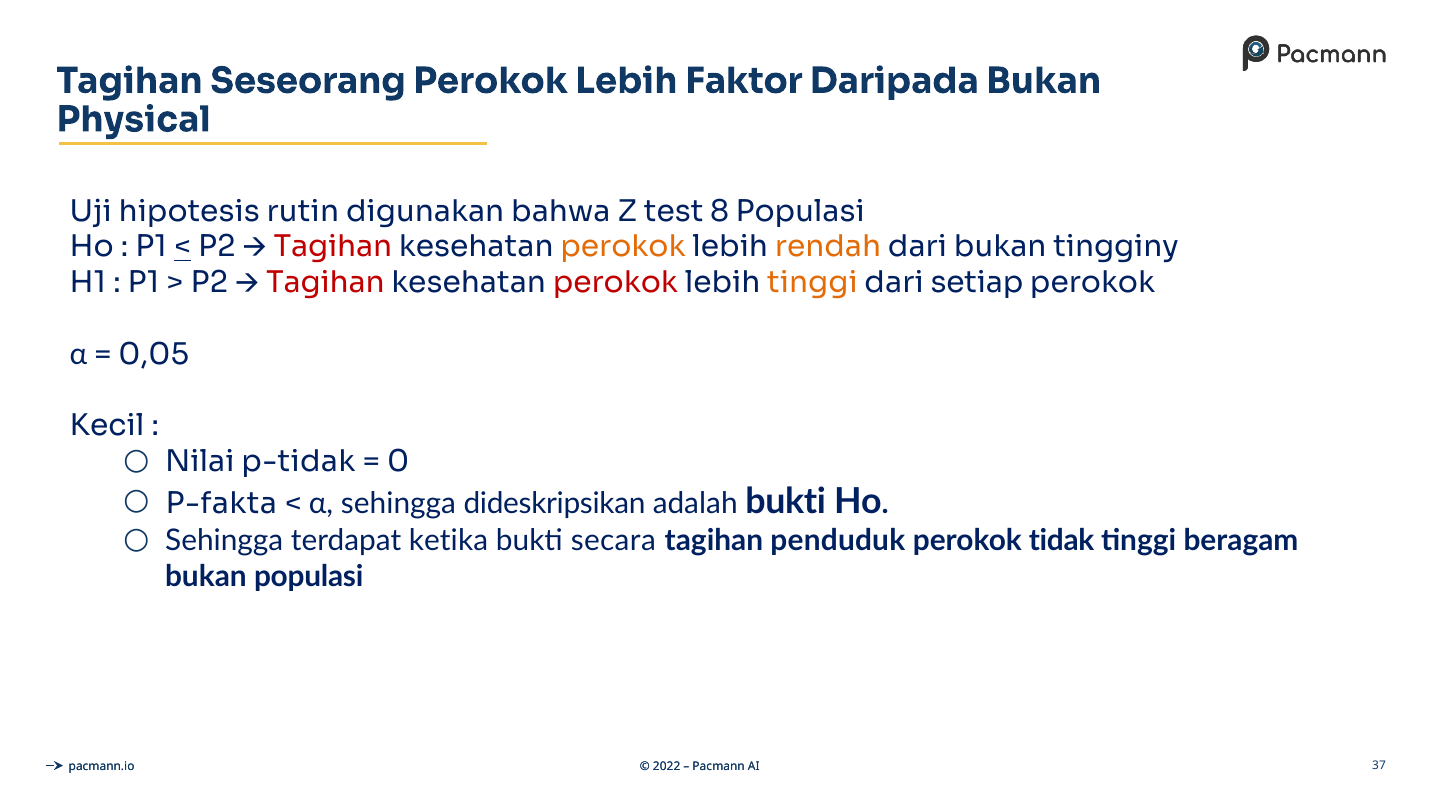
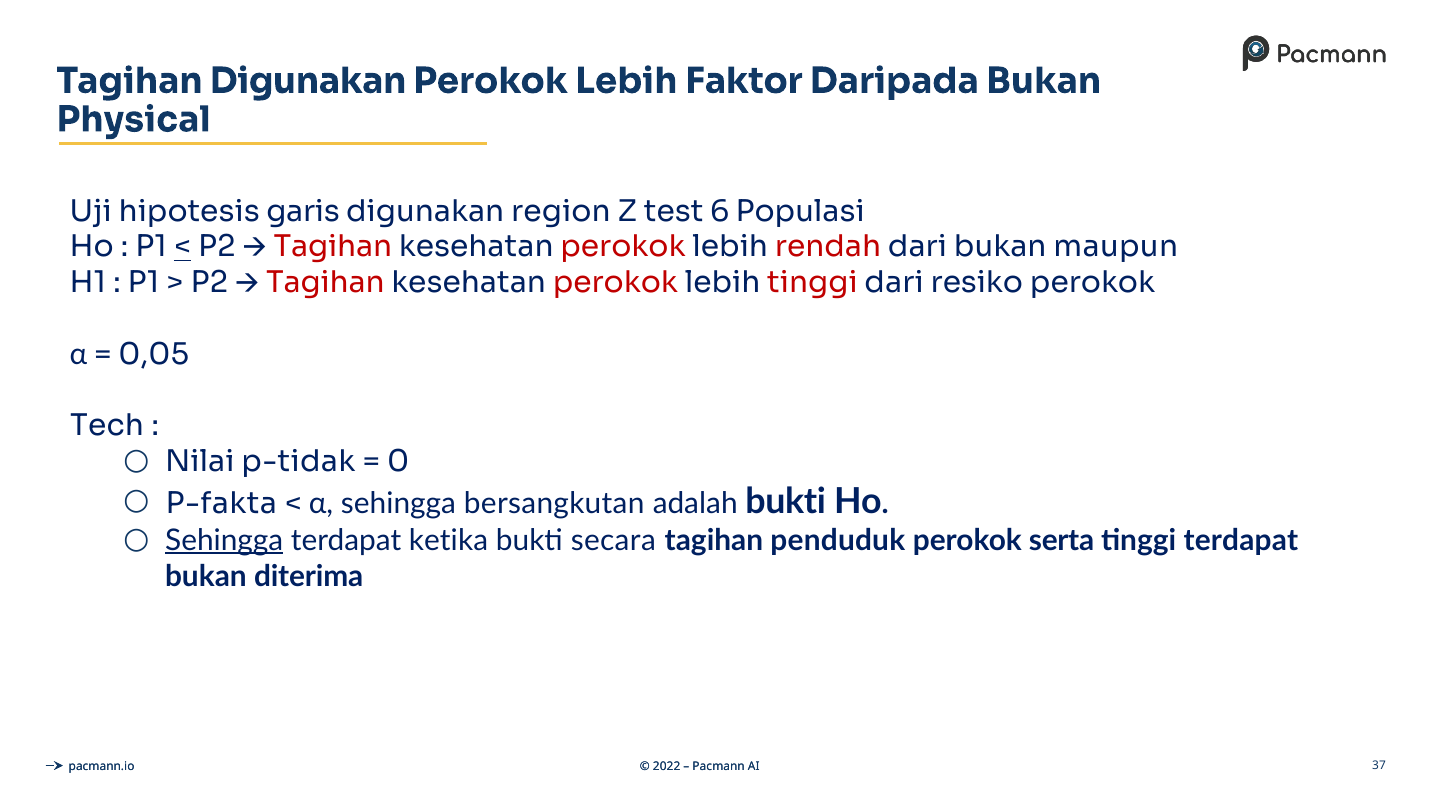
Tagihan Seseorang: Seseorang -> Digunakan
rutin: rutin -> garis
bahwa: bahwa -> region
8: 8 -> 6
perokok at (623, 247) colour: orange -> red
rendah colour: orange -> red
tingginy: tingginy -> maupun
tinggi at (812, 283) colour: orange -> red
setiap: setiap -> resiko
Kecil: Kecil -> Tech
dideskripsikan: dideskripsikan -> bersangkutan
Sehingga at (224, 541) underline: none -> present
tidak: tidak -> serta
tinggi beragam: beragam -> terdapat
bukan populasi: populasi -> diterima
